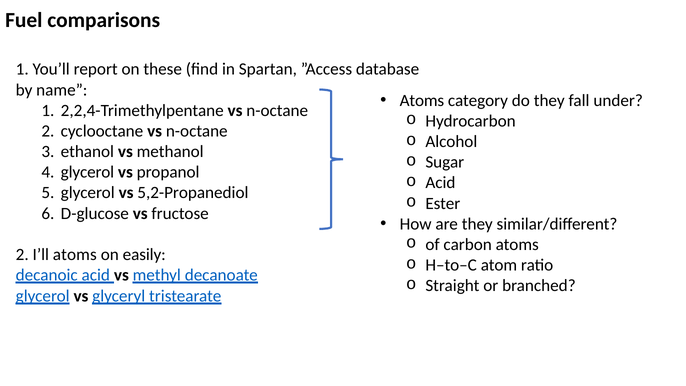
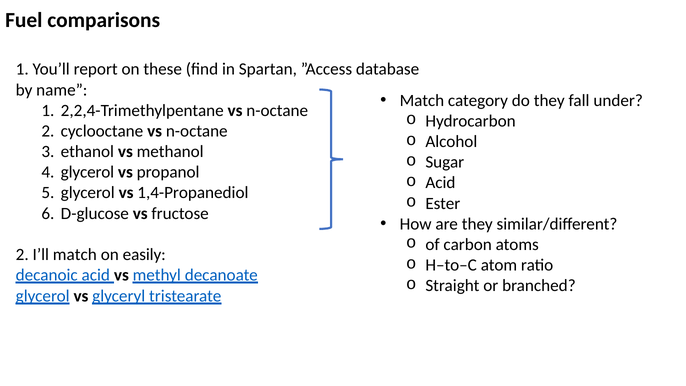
Atoms at (422, 100): Atoms -> Match
5,2-Propanediol: 5,2-Propanediol -> 1,4-Propanediol
I’ll atoms: atoms -> match
